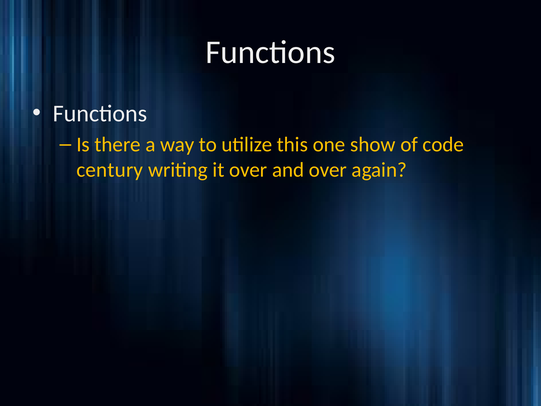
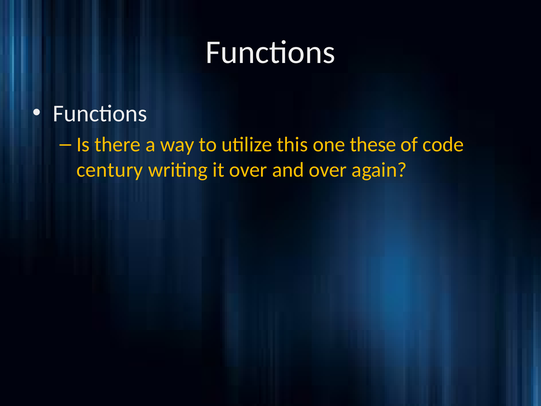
show: show -> these
